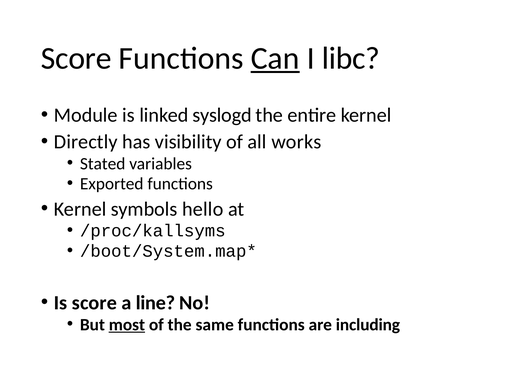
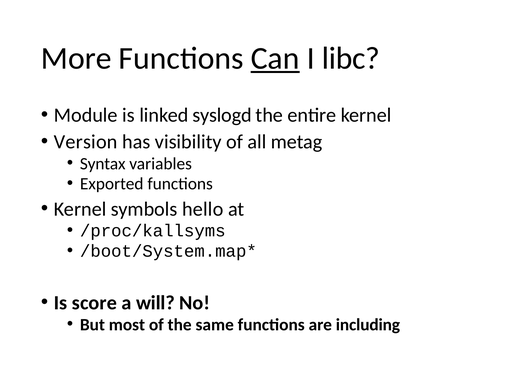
Score at (76, 58): Score -> More
Directly: Directly -> Version
works: works -> metag
Stated: Stated -> Syntax
line: line -> will
most underline: present -> none
